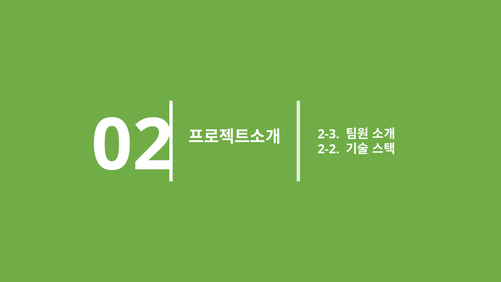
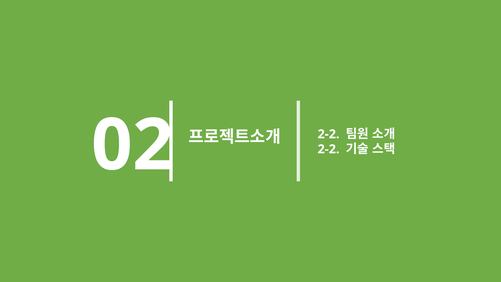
2-3 at (329, 134): 2-3 -> 2-2
